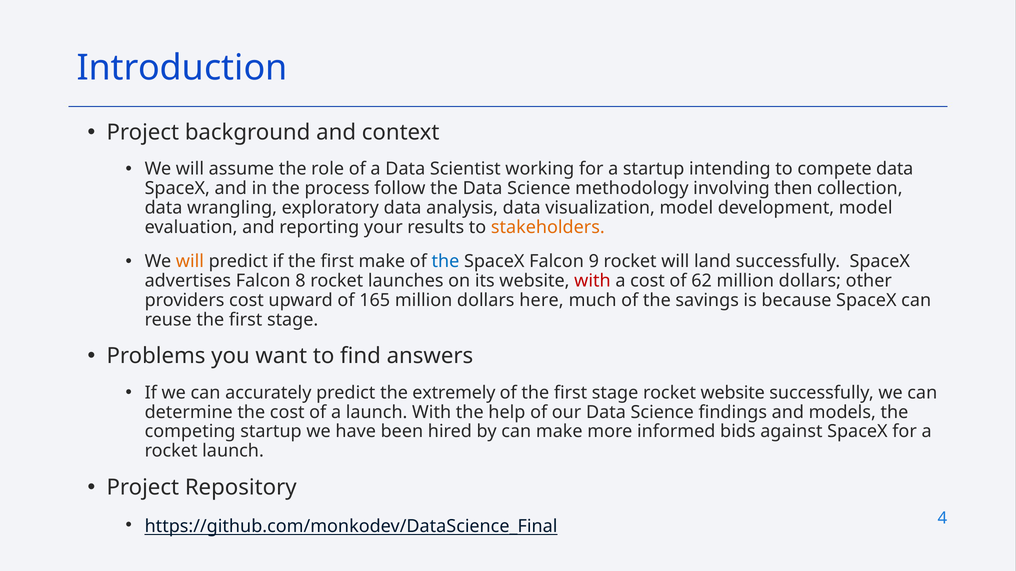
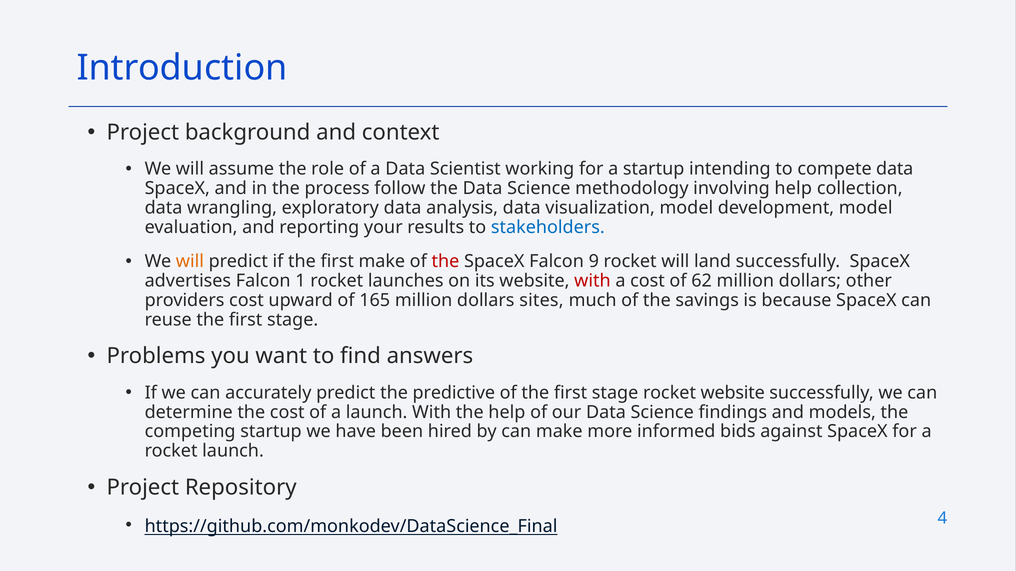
involving then: then -> help
stakeholders colour: orange -> blue
the at (445, 262) colour: blue -> red
8: 8 -> 1
here: here -> sites
extremely: extremely -> predictive
